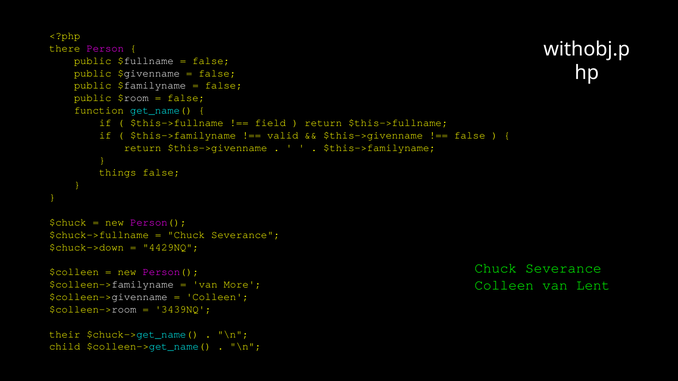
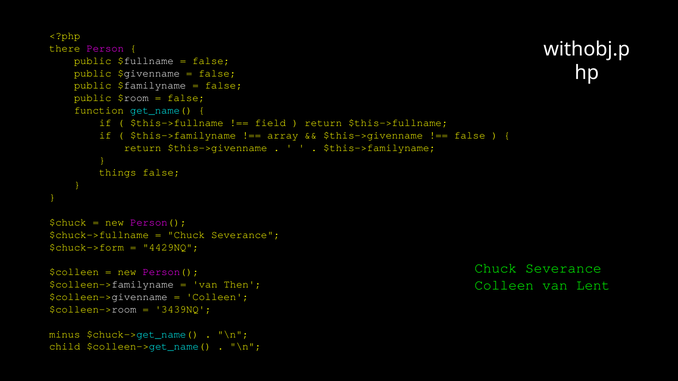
valid: valid -> array
$chuck->down: $chuck->down -> $chuck->form
More: More -> Then
their: their -> minus
